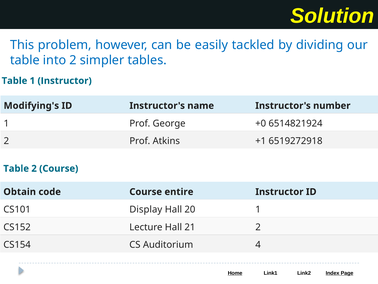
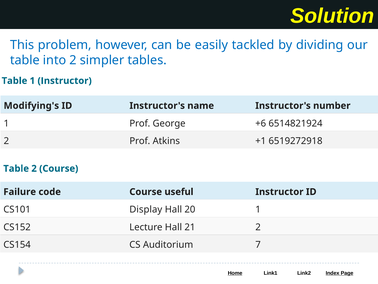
+0: +0 -> +6
Obtain: Obtain -> Failure
entire: entire -> useful
4: 4 -> 7
